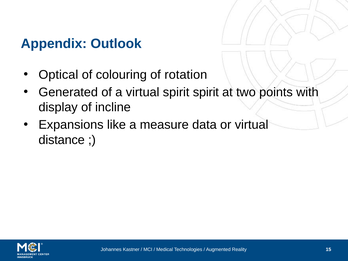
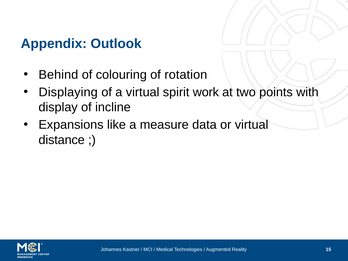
Optical: Optical -> Behind
Generated: Generated -> Displaying
spirit spirit: spirit -> work
